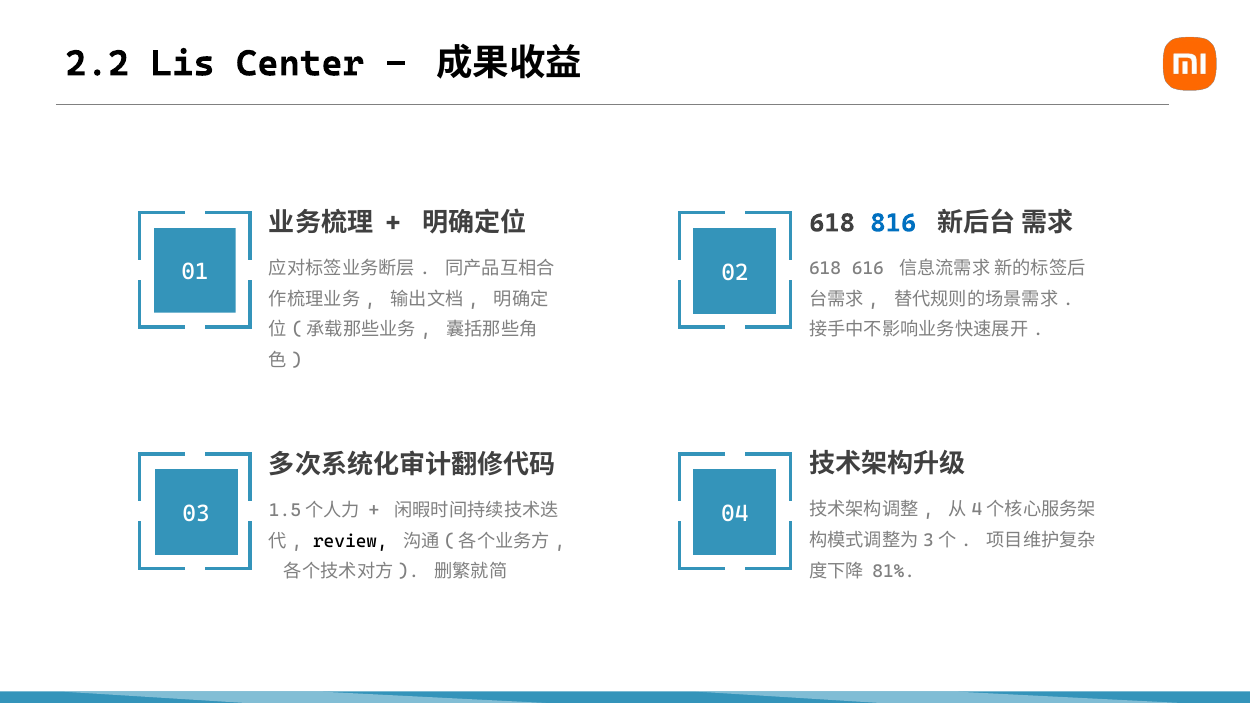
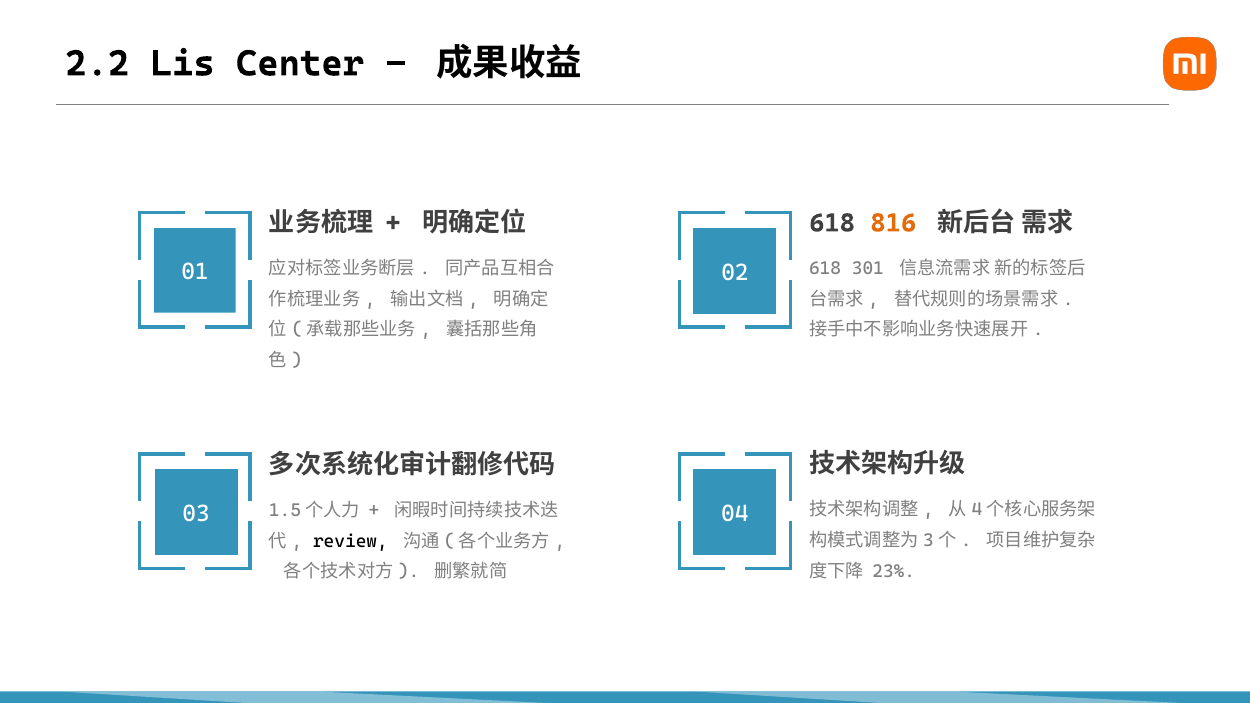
816 colour: blue -> orange
616: 616 -> 301
81%: 81% -> 23%
